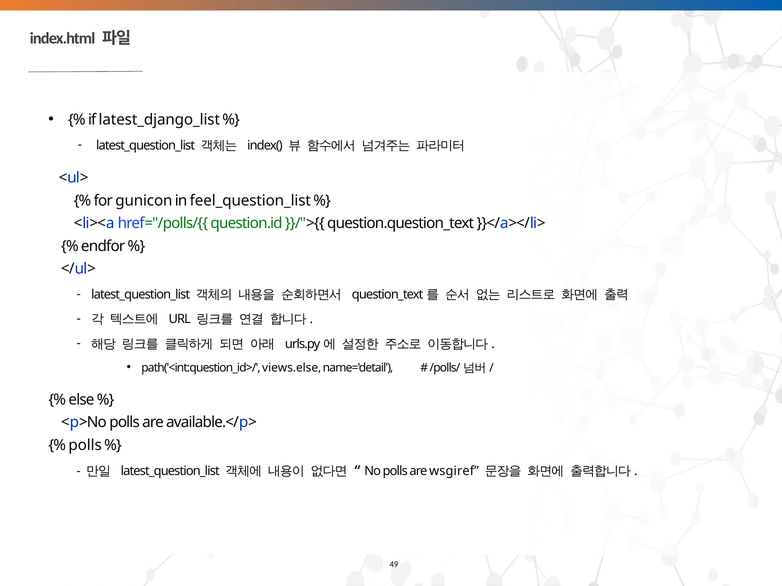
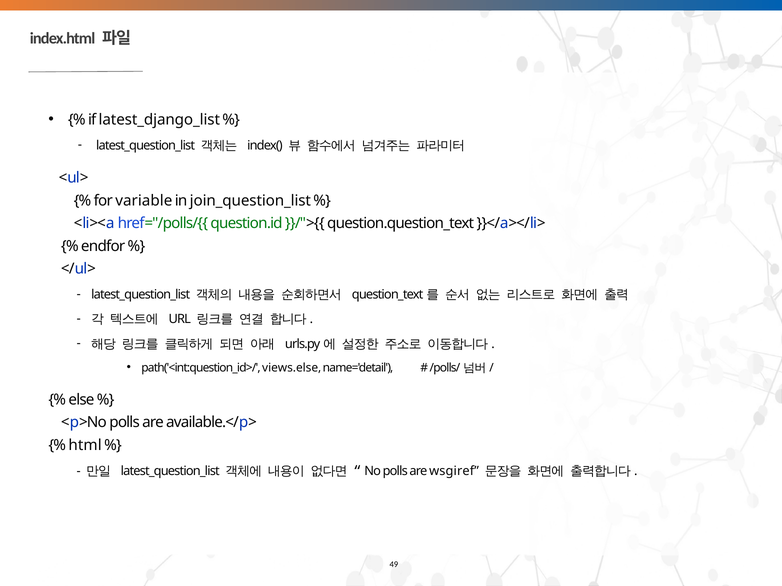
gunicon: gunicon -> variable
feel_question_list: feel_question_list -> join_question_list
polls at (85, 445): polls -> html
